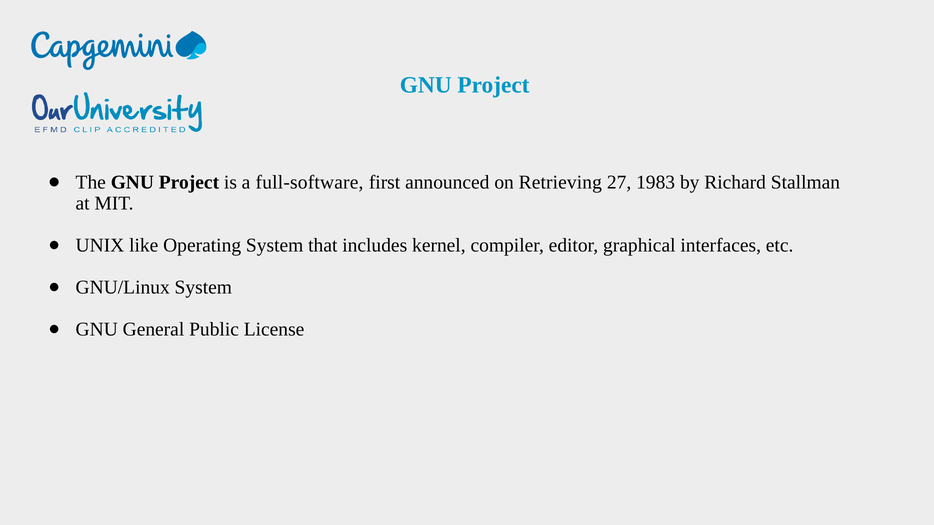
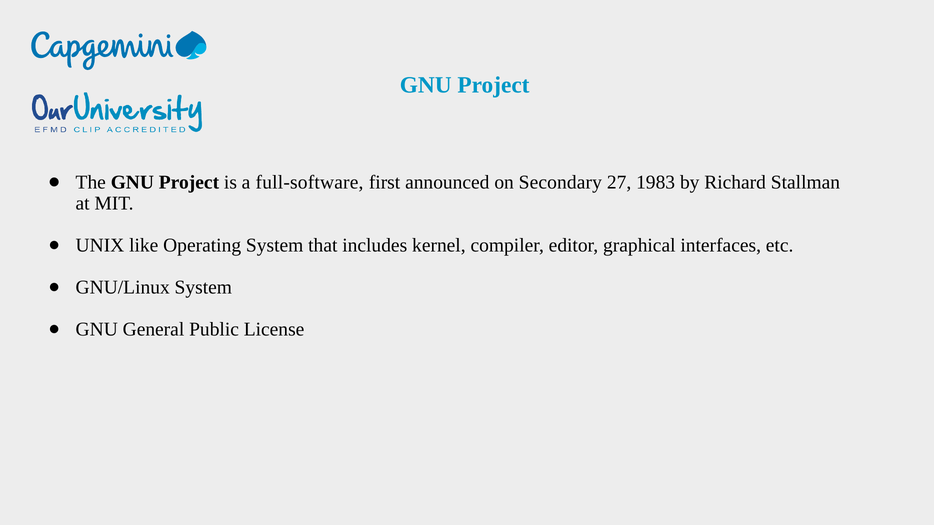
Retrieving: Retrieving -> Secondary
